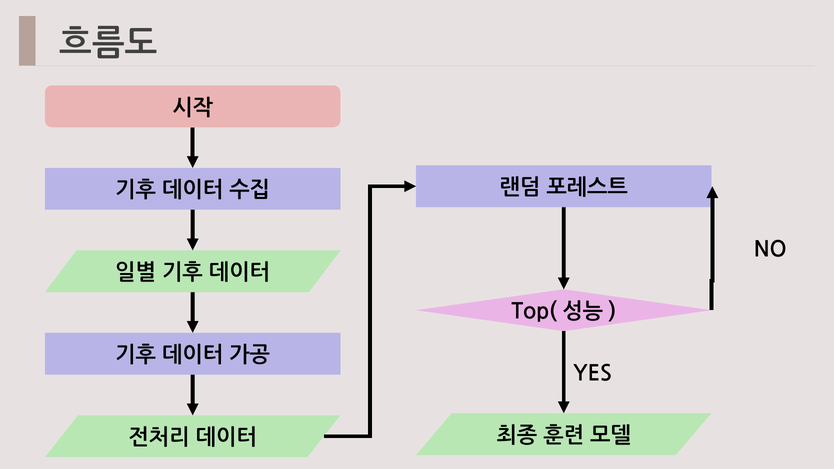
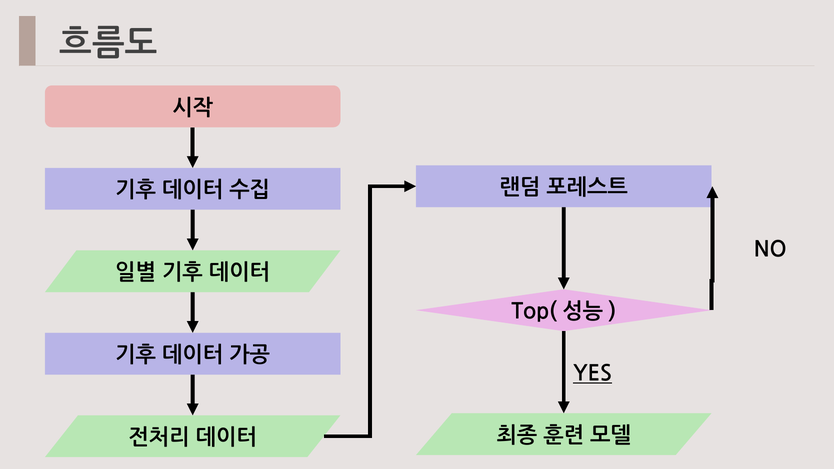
YES underline: none -> present
